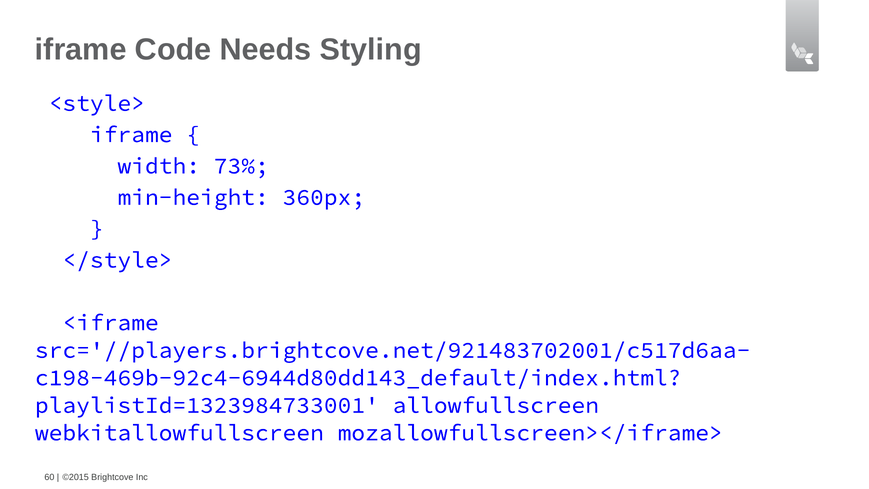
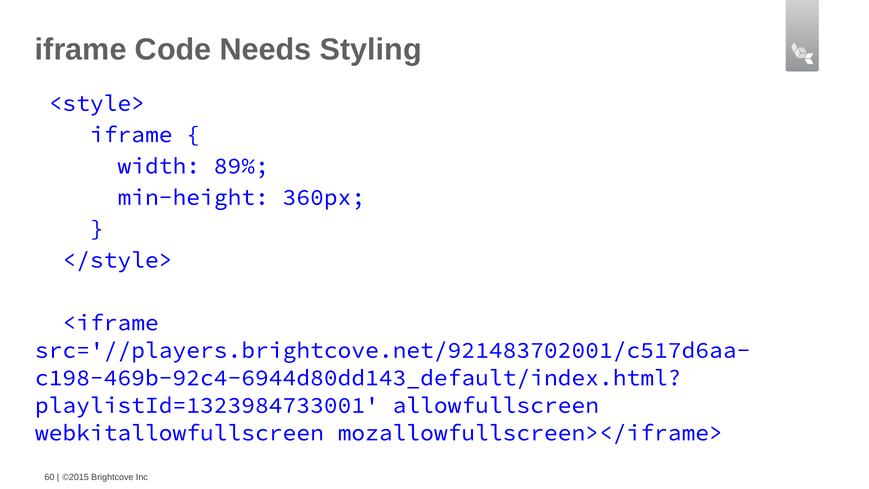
73%: 73% -> 89%
